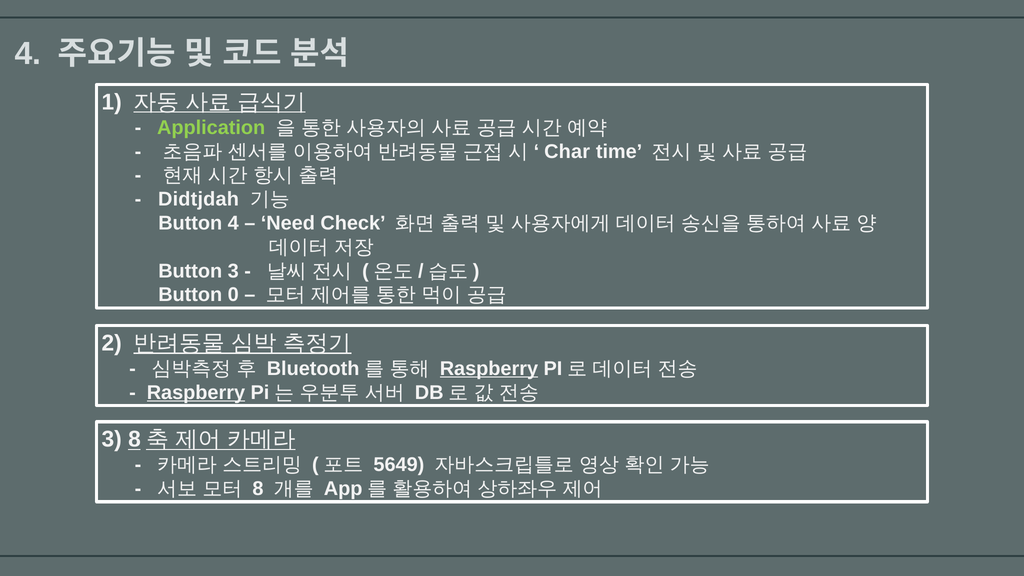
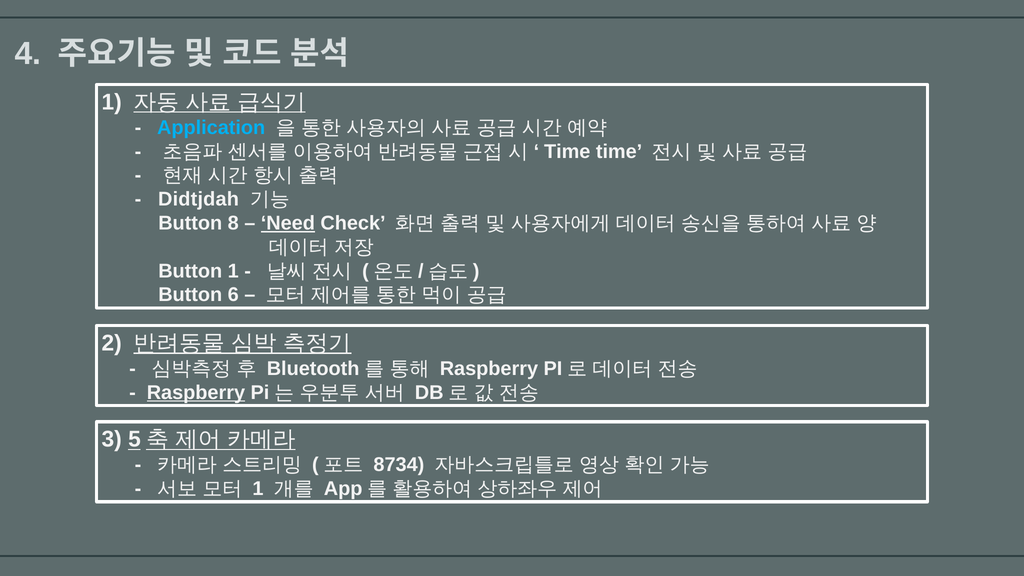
Application colour: light green -> light blue
Char at (567, 151): Char -> Time
Button 4: 4 -> 8
Need underline: none -> present
Button 3: 3 -> 1
0: 0 -> 6
Raspberry at (489, 369) underline: present -> none
3 8: 8 -> 5
5649: 5649 -> 8734
8 at (258, 489): 8 -> 1
